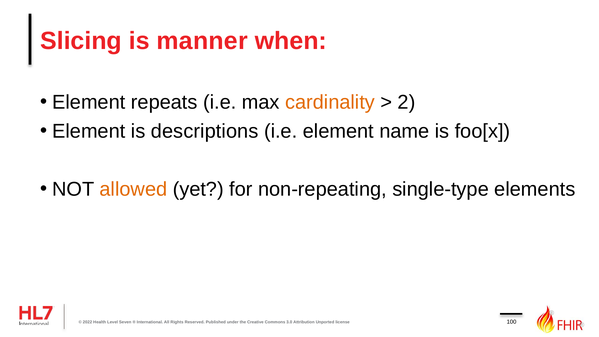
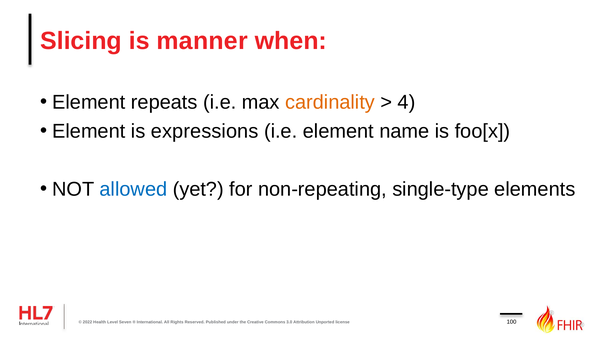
2: 2 -> 4
descriptions: descriptions -> expressions
allowed colour: orange -> blue
